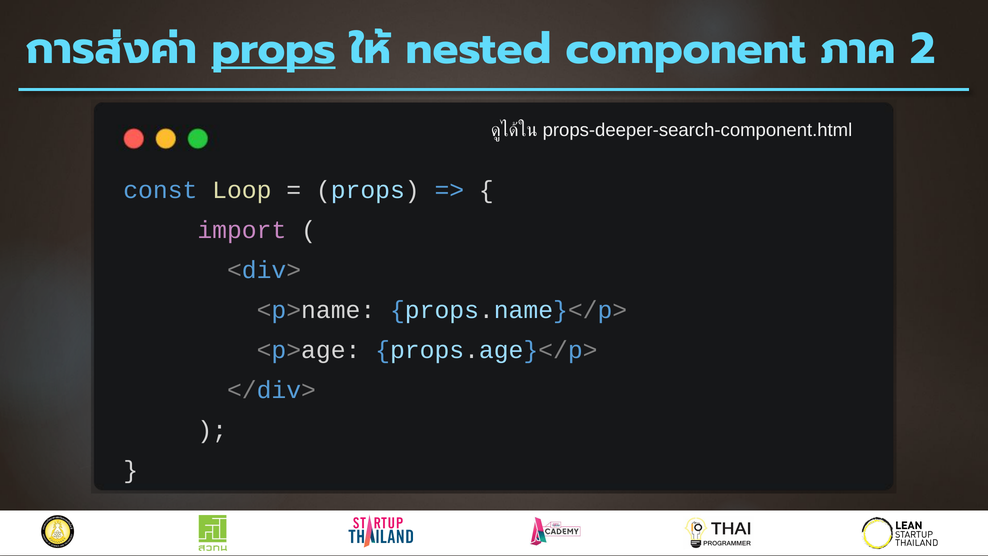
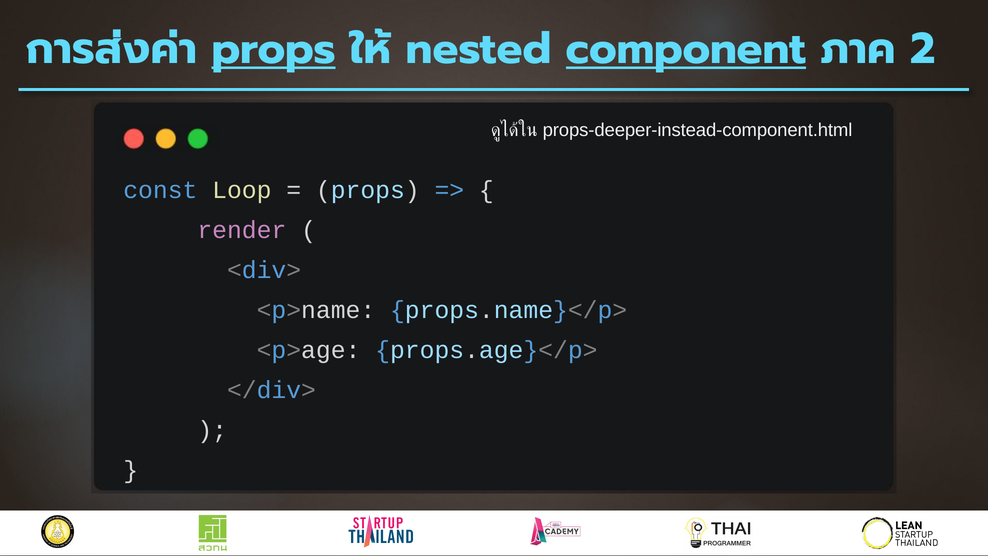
component underline: none -> present
props-deeper-search-component.html: props-deeper-search-component.html -> props-deeper-instead-component.html
import: import -> render
